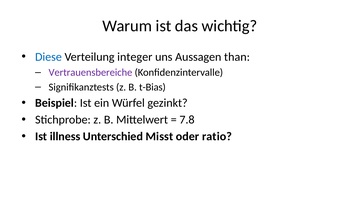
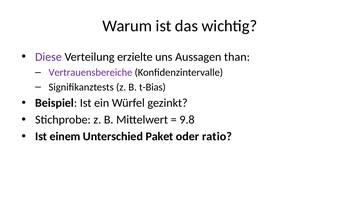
Diese colour: blue -> purple
integer: integer -> erzielte
7.8: 7.8 -> 9.8
illness: illness -> einem
Misst: Misst -> Paket
